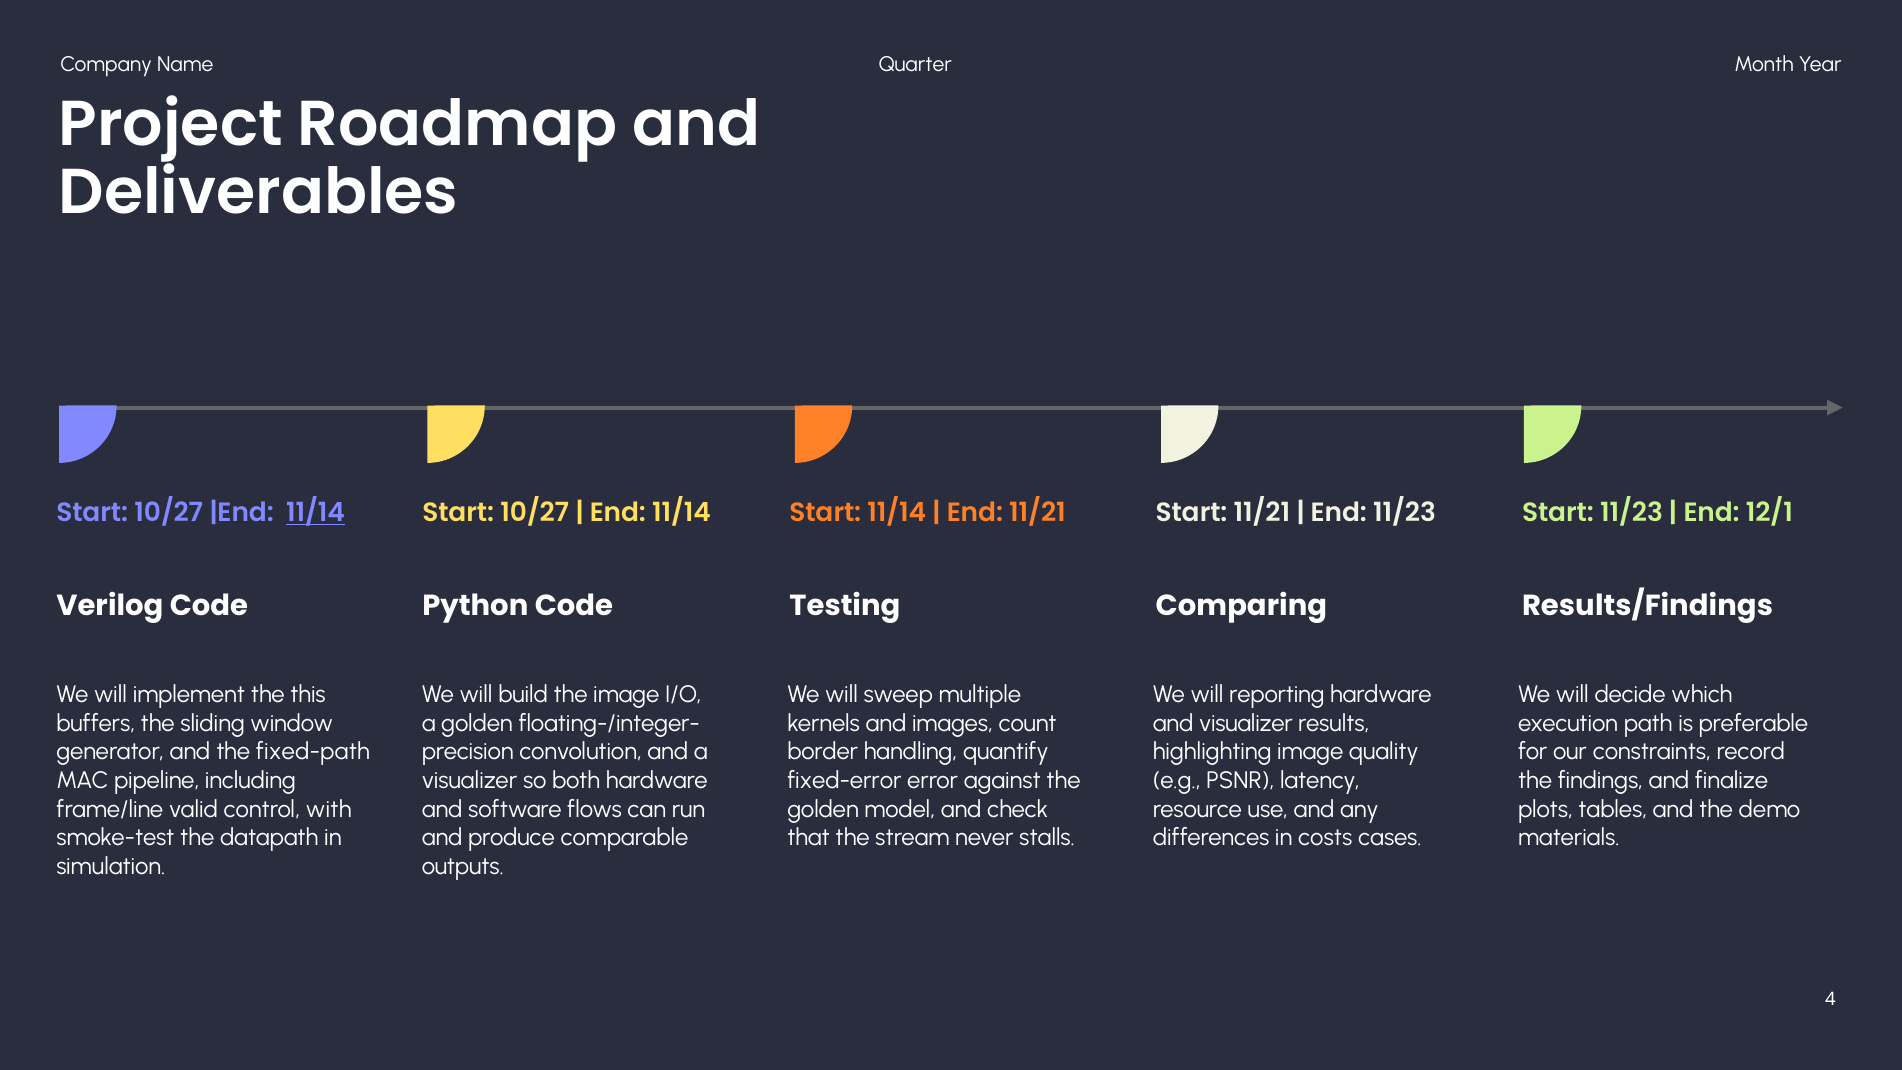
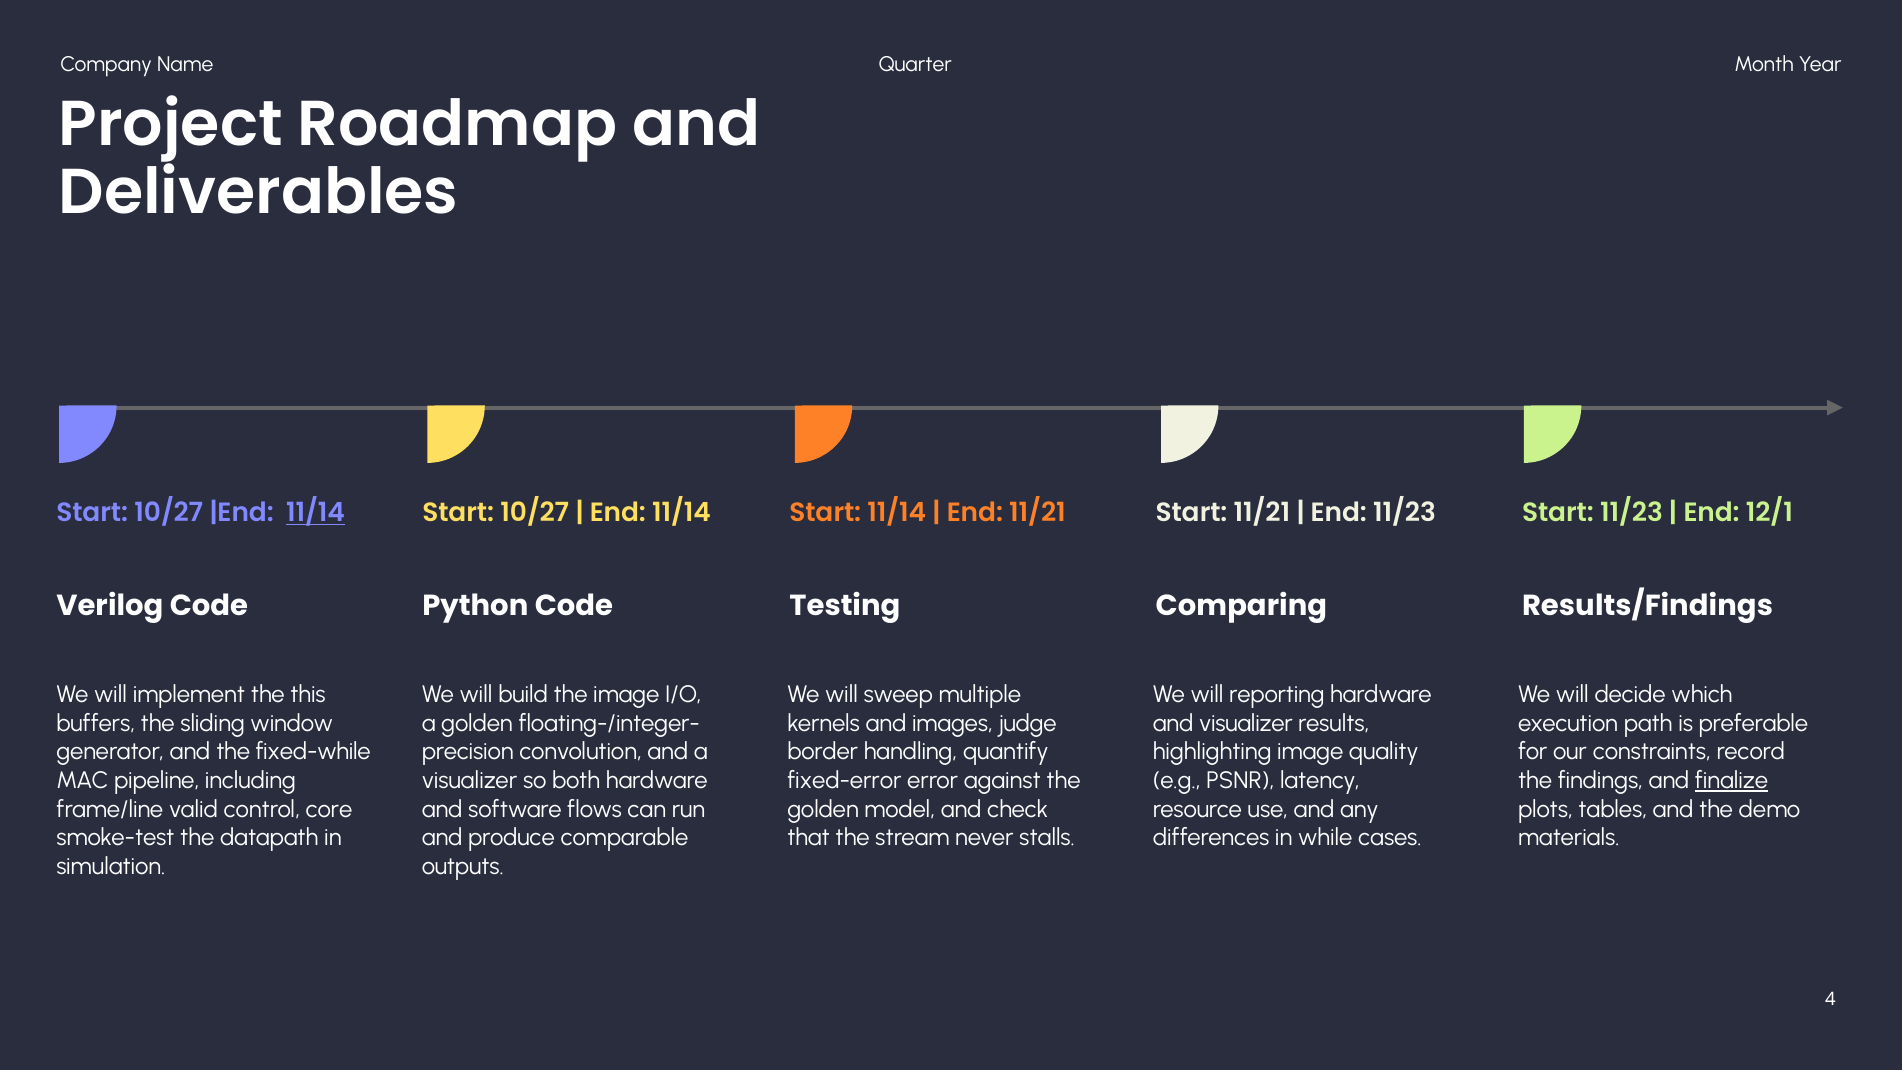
count: count -> judge
fixed-path: fixed-path -> fixed-while
finalize underline: none -> present
with: with -> core
costs: costs -> while
